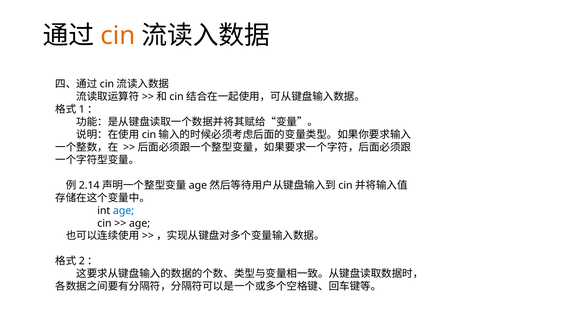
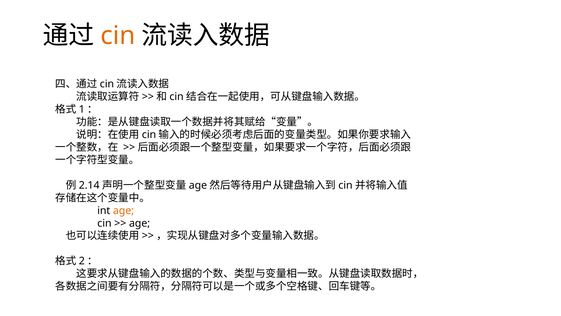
age at (124, 210) colour: blue -> orange
